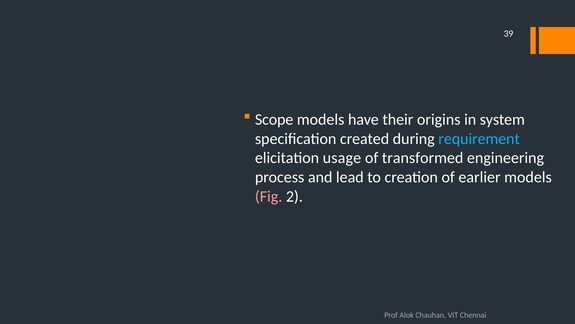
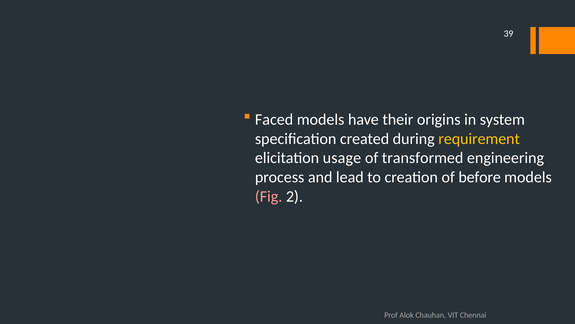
Scope: Scope -> Faced
requirement colour: light blue -> yellow
earlier: earlier -> before
